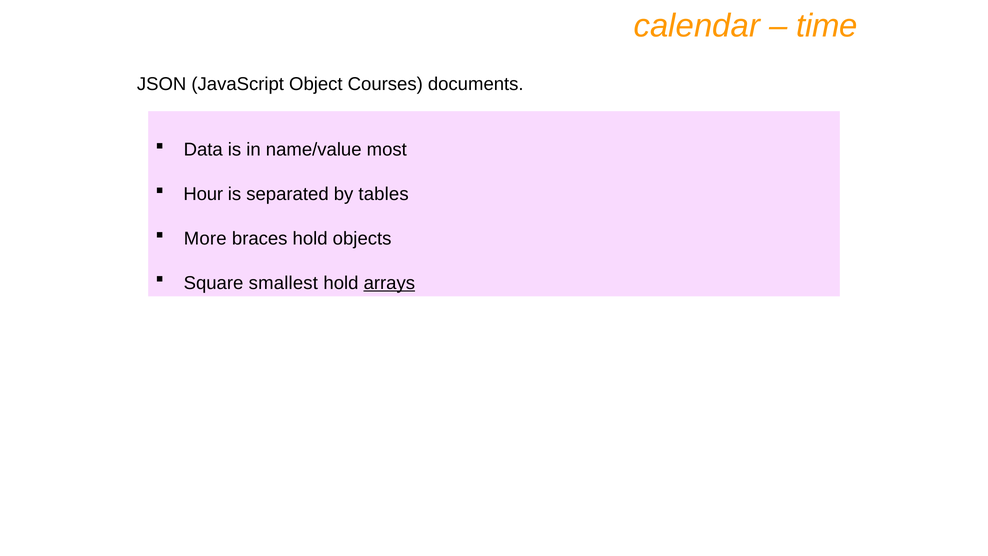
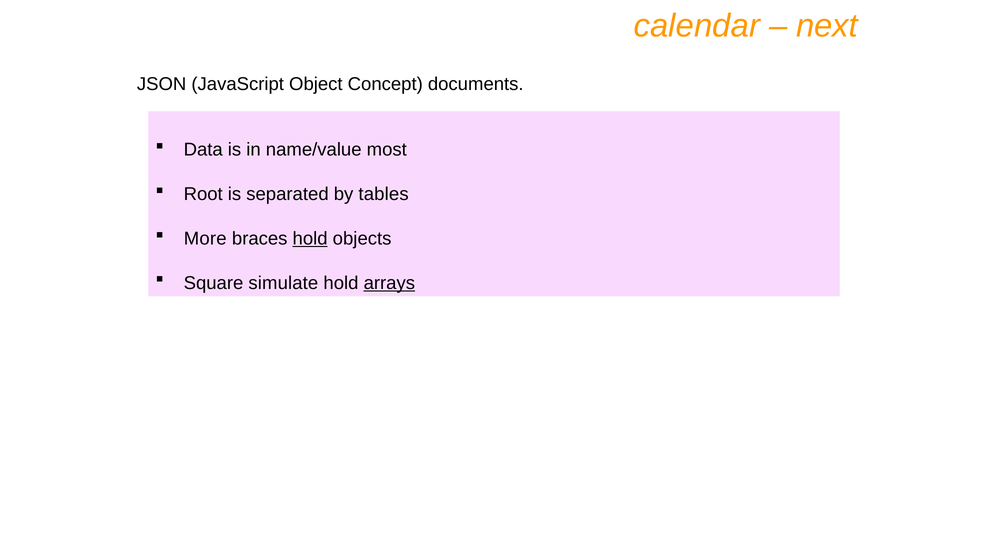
time: time -> next
Courses: Courses -> Concept
Hour: Hour -> Root
hold at (310, 238) underline: none -> present
smallest: smallest -> simulate
